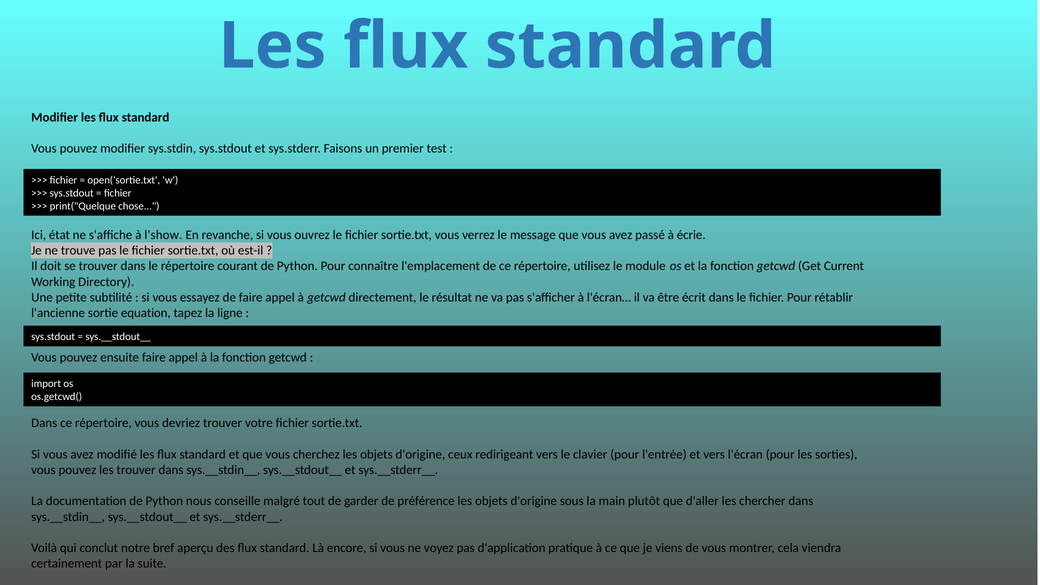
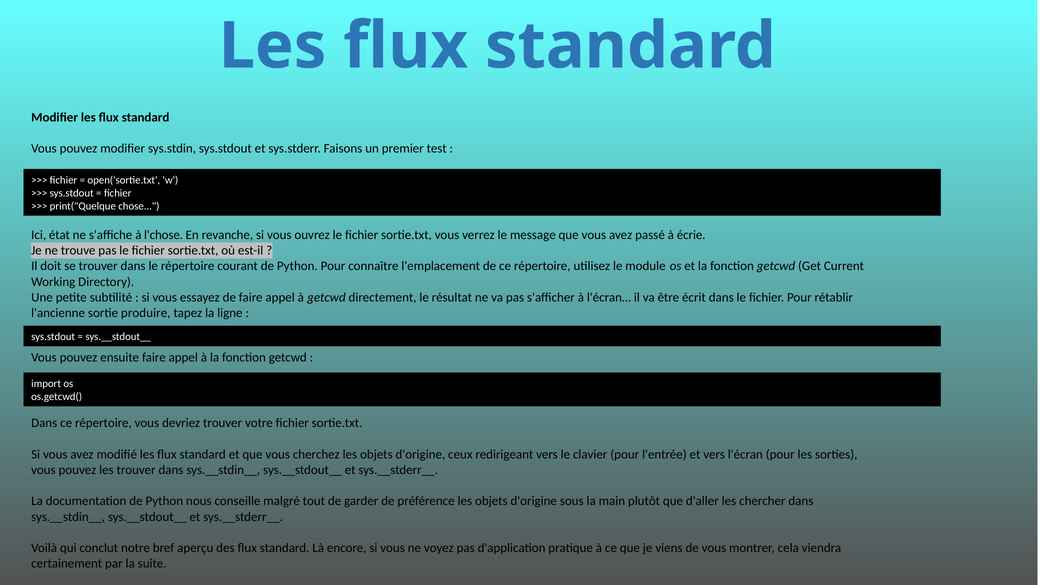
l'show: l'show -> l'chose
equation: equation -> produire
